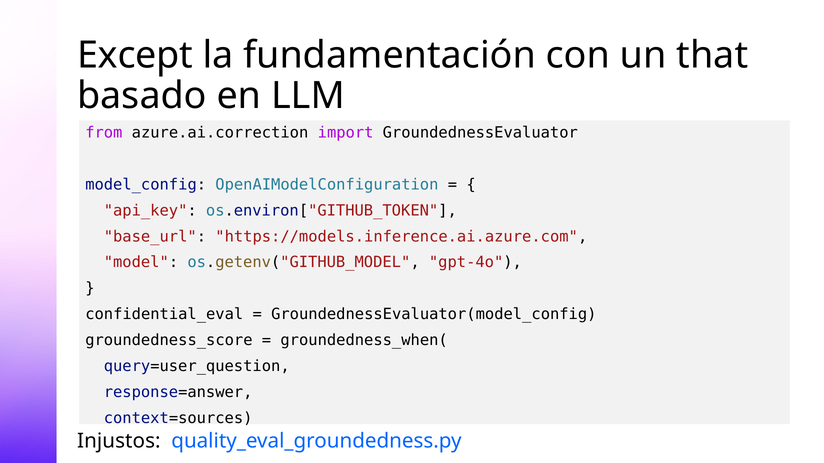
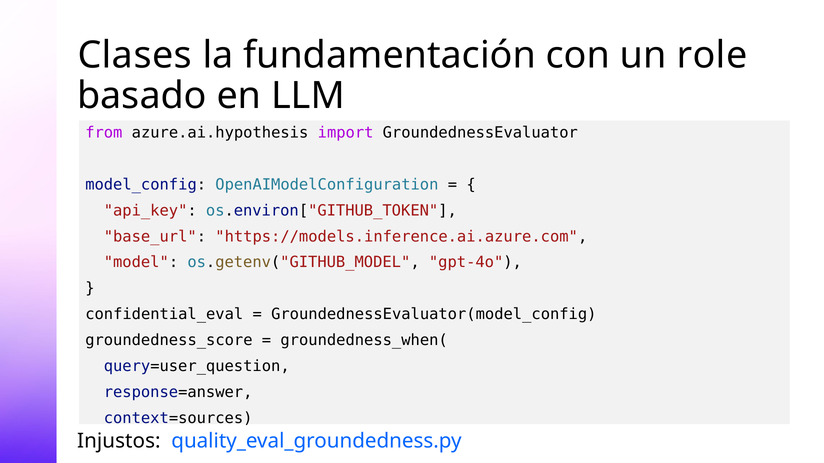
Except: Except -> Clases
that: that -> role
azure.ai.correction: azure.ai.correction -> azure.ai.hypothesis
